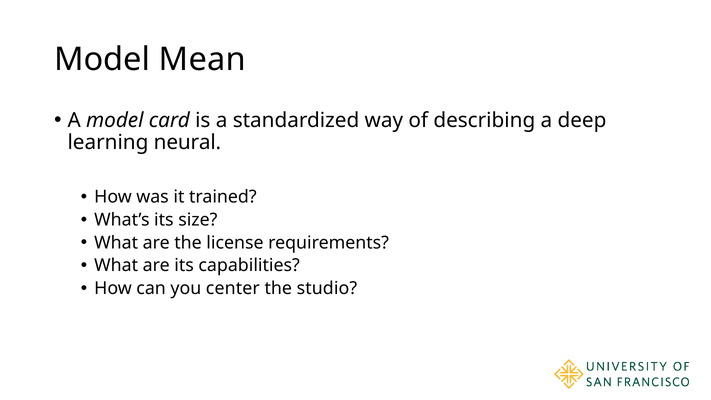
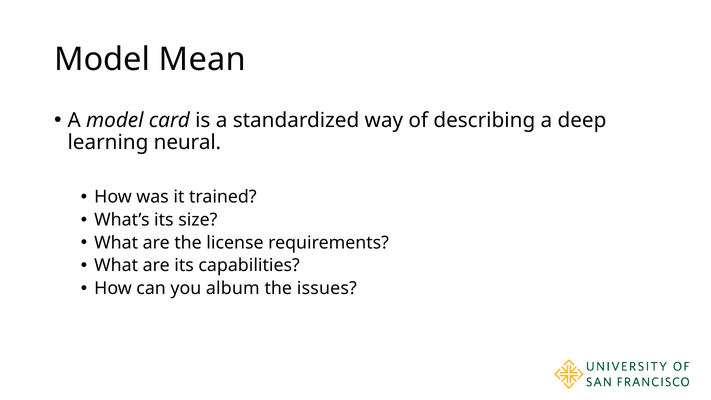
center: center -> album
studio: studio -> issues
